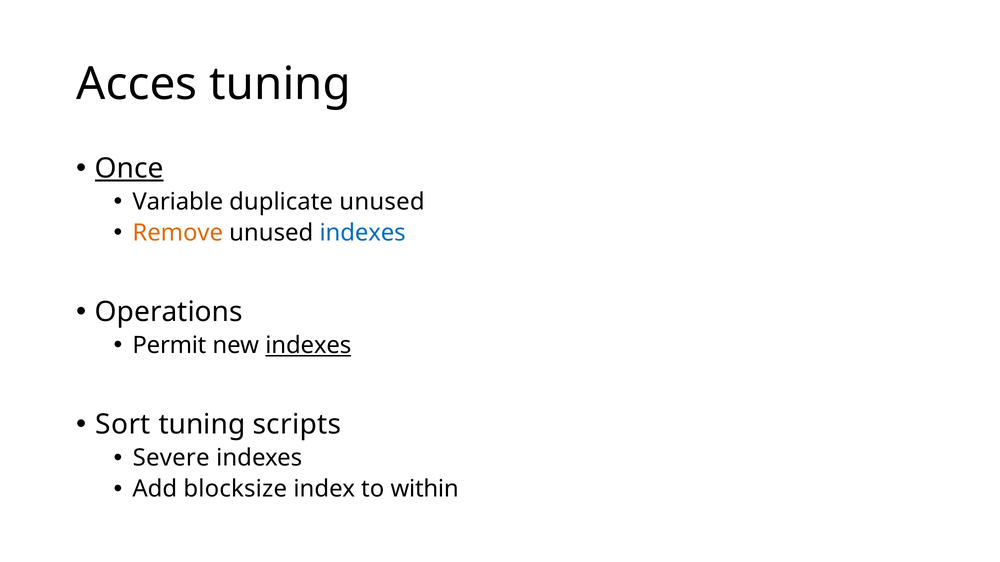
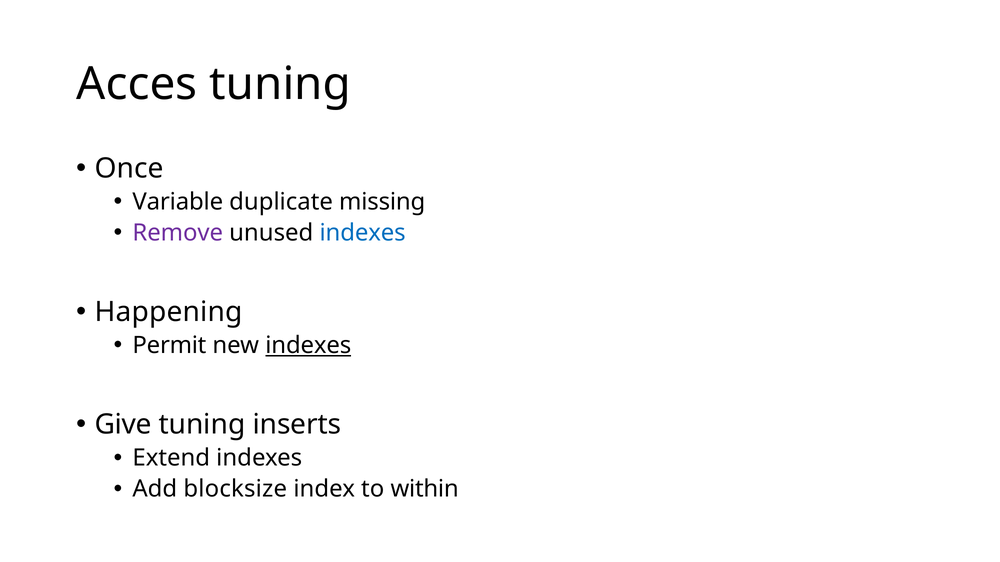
Once underline: present -> none
duplicate unused: unused -> missing
Remove colour: orange -> purple
Operations: Operations -> Happening
Sort: Sort -> Give
scripts: scripts -> inserts
Severe: Severe -> Extend
